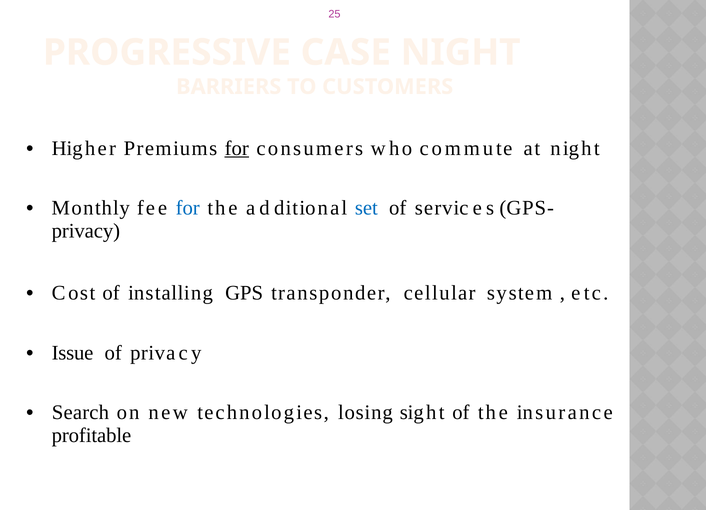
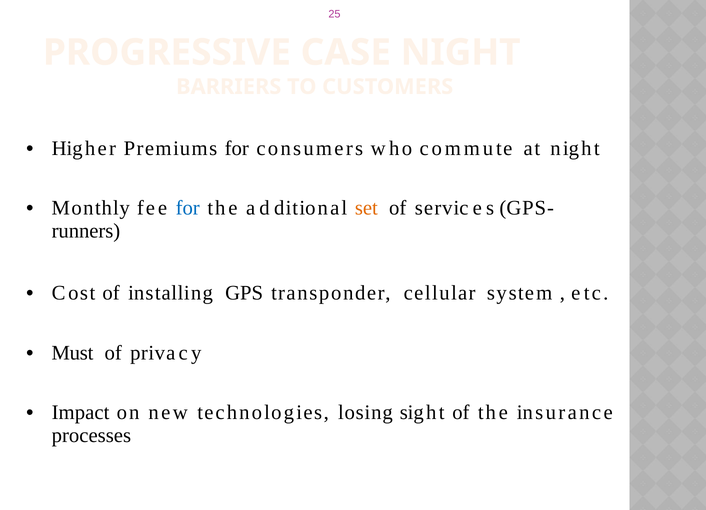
for at (237, 148) underline: present -> none
set colour: blue -> orange
privacy at (86, 231): privacy -> runners
Issue: Issue -> Must
Search: Search -> Impact
profitable: profitable -> processes
